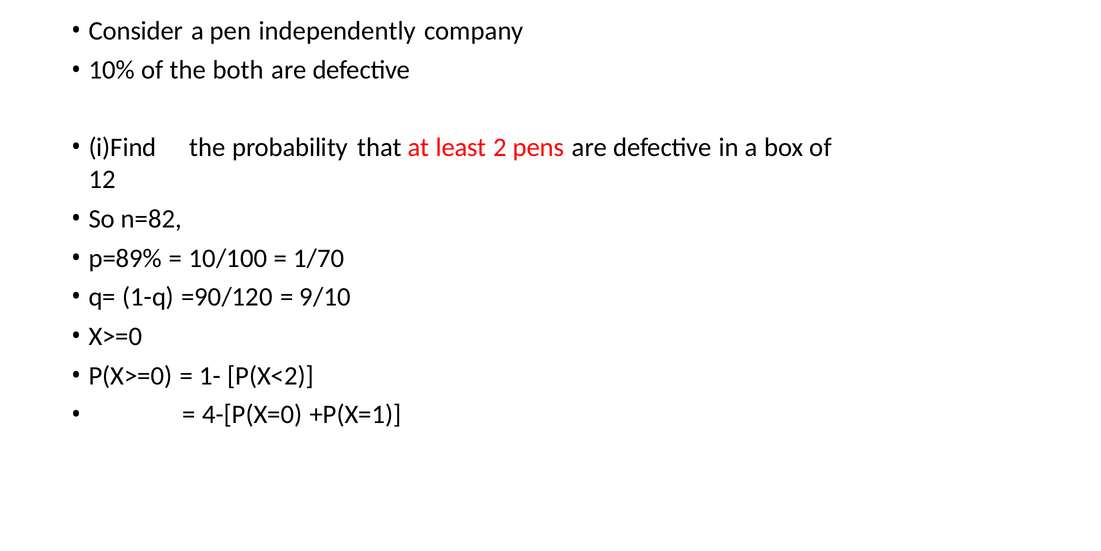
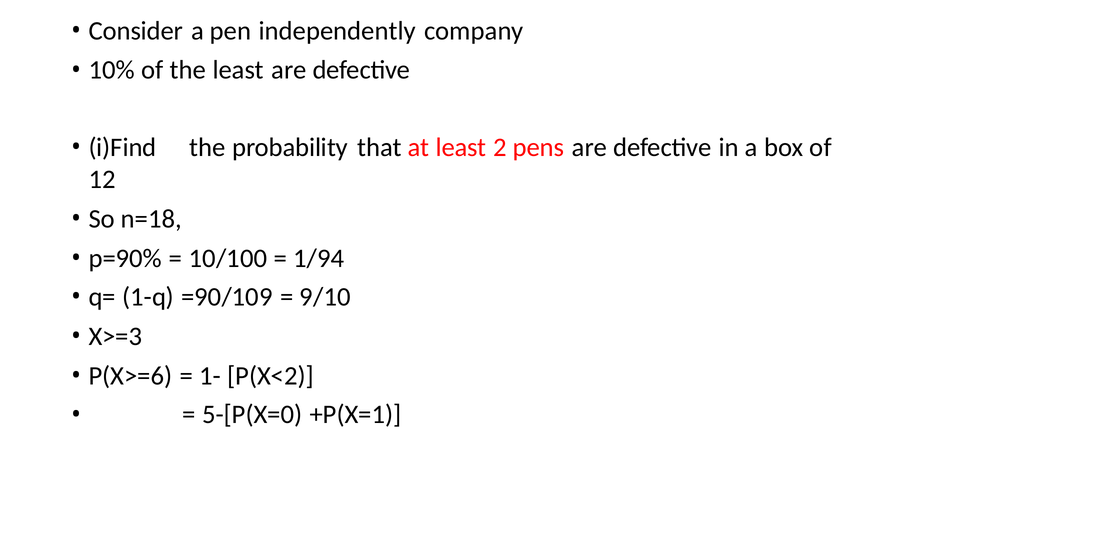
the both: both -> least
n=82: n=82 -> n=18
p=89%: p=89% -> p=90%
1/70: 1/70 -> 1/94
=90/120: =90/120 -> =90/109
X>=0: X>=0 -> X>=3
P(X>=0: P(X>=0 -> P(X>=6
4-[P(X=0: 4-[P(X=0 -> 5-[P(X=0
